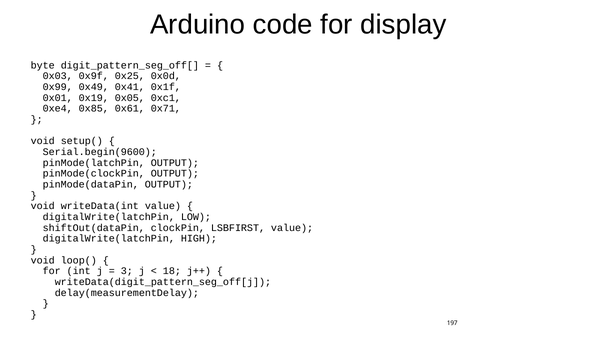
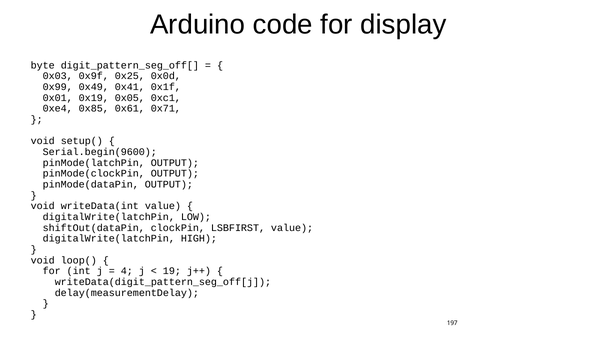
3: 3 -> 4
18: 18 -> 19
